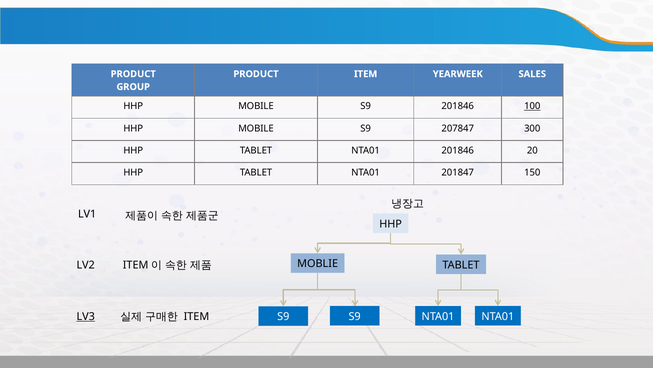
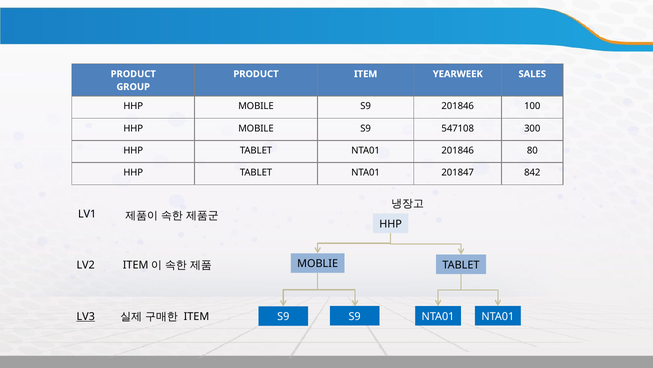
100 underline: present -> none
207847: 207847 -> 547108
20: 20 -> 80
150: 150 -> 842
